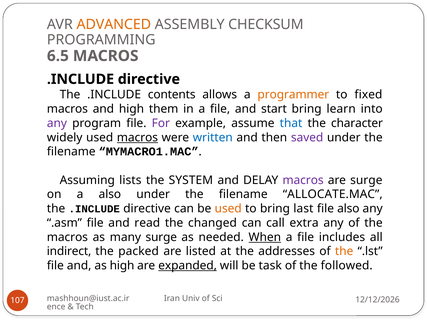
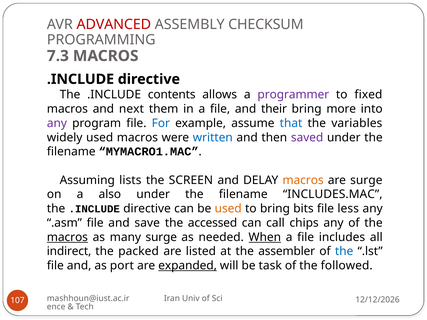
ADVANCED colour: orange -> red
6.5: 6.5 -> 7.3
programmer colour: orange -> purple
and high: high -> next
start: start -> their
learn: learn -> more
For colour: purple -> blue
character: character -> variables
macros at (137, 138) underline: present -> none
SYSTEM: SYSTEM -> SCREEN
macros at (303, 180) colour: purple -> orange
ALLOCATE.MAC: ALLOCATE.MAC -> INCLUDES.MAC
last: last -> bits
file also: also -> less
read: read -> save
changed: changed -> accessed
extra: extra -> chips
macros at (67, 237) underline: none -> present
addresses: addresses -> assembler
the at (344, 252) colour: orange -> blue
as high: high -> port
